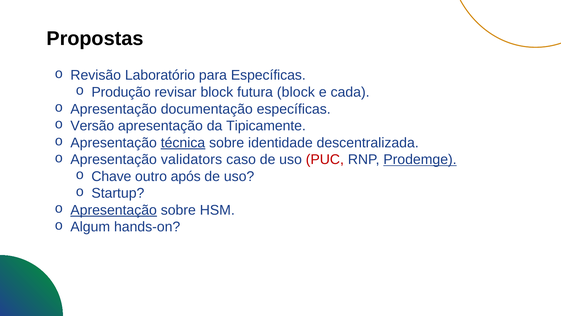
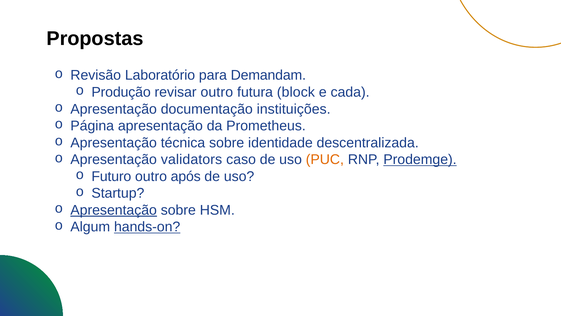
para Específicas: Específicas -> Demandam
revisar block: block -> outro
documentação específicas: específicas -> instituições
Versão: Versão -> Página
Tipicamente: Tipicamente -> Prometheus
técnica underline: present -> none
PUC colour: red -> orange
Chave: Chave -> Futuro
hands-on underline: none -> present
